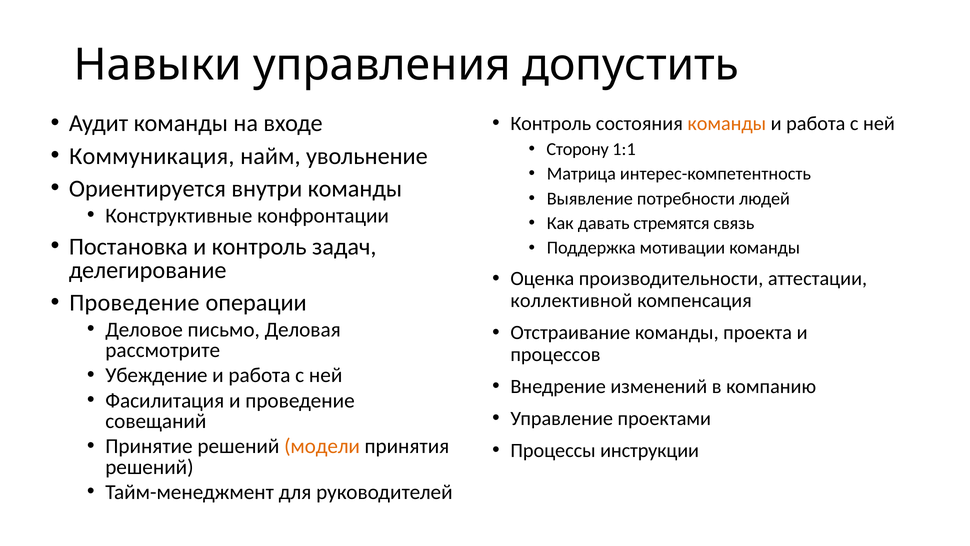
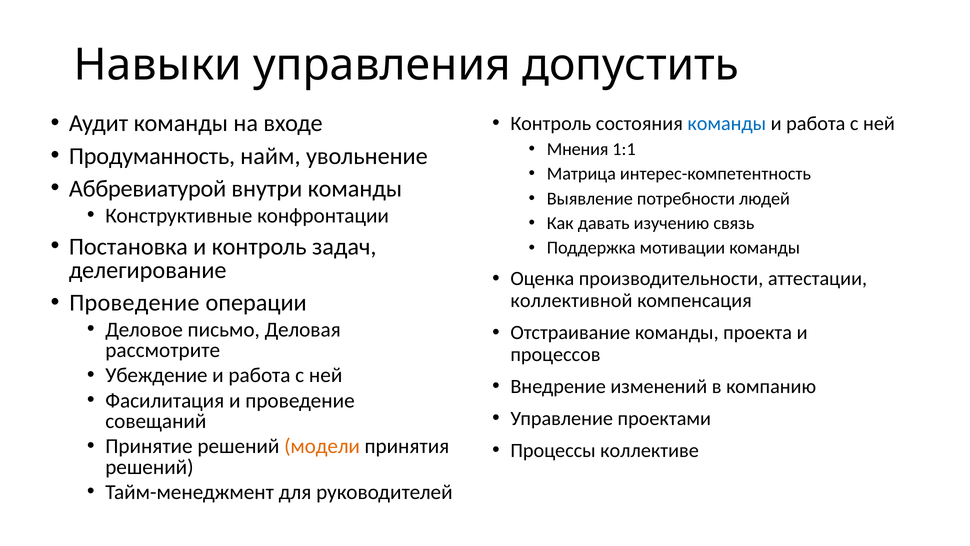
команды at (727, 123) colour: orange -> blue
Сторону: Сторону -> Мнения
Коммуникация: Коммуникация -> Продуманность
Ориентируется: Ориентируется -> Аббревиатурой
стремятся: стремятся -> изучению
инструкции: инструкции -> коллективе
